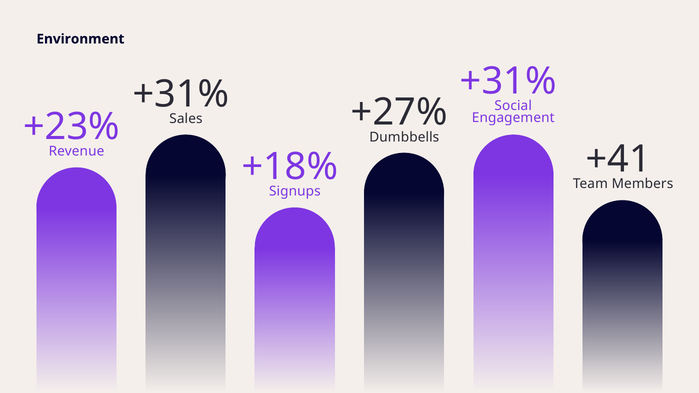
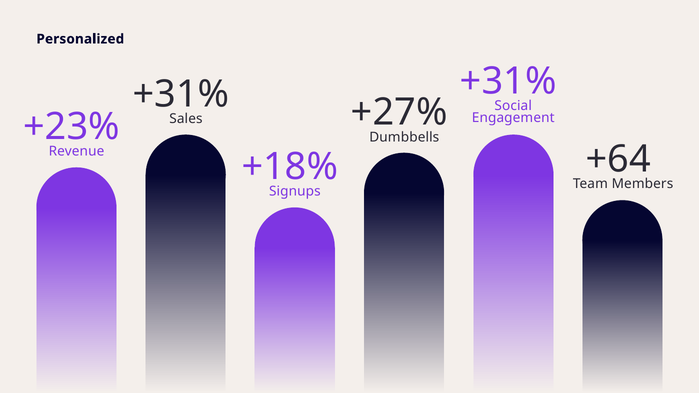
Environment: Environment -> Personalized
+41: +41 -> +64
